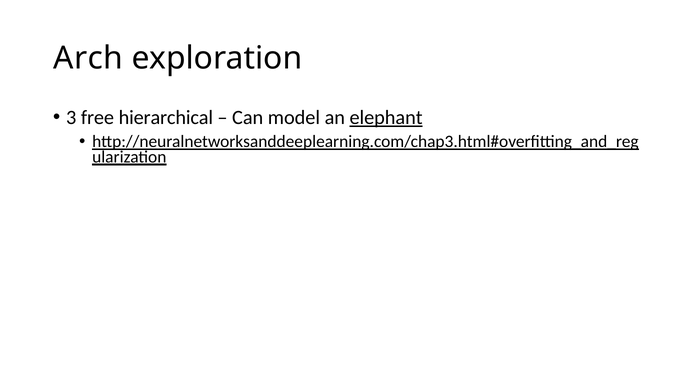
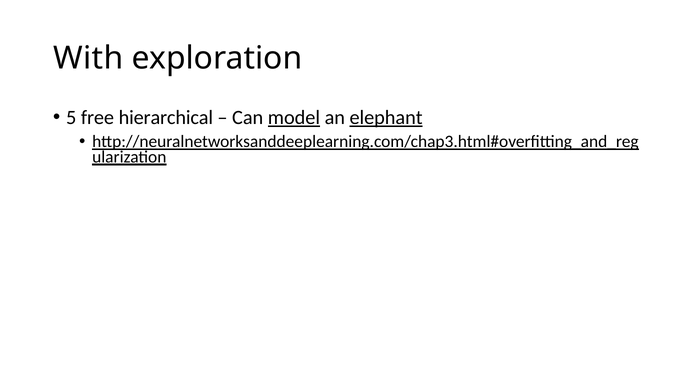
Arch: Arch -> With
3: 3 -> 5
model underline: none -> present
